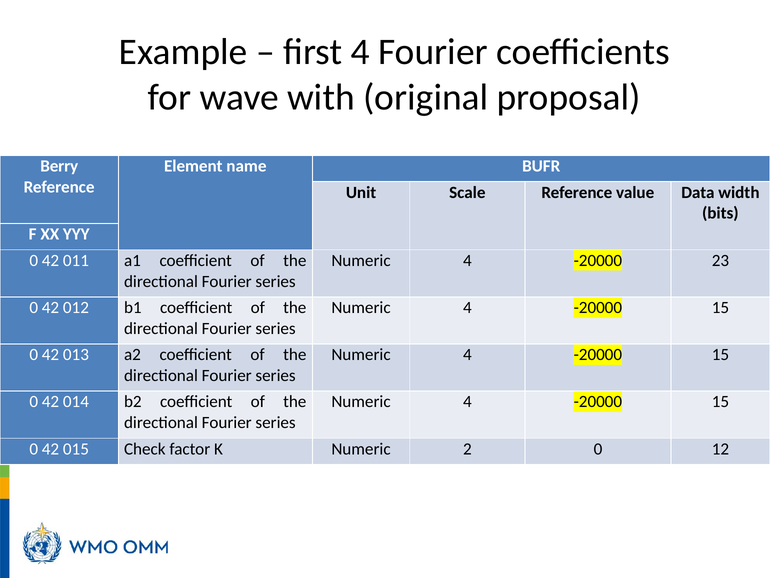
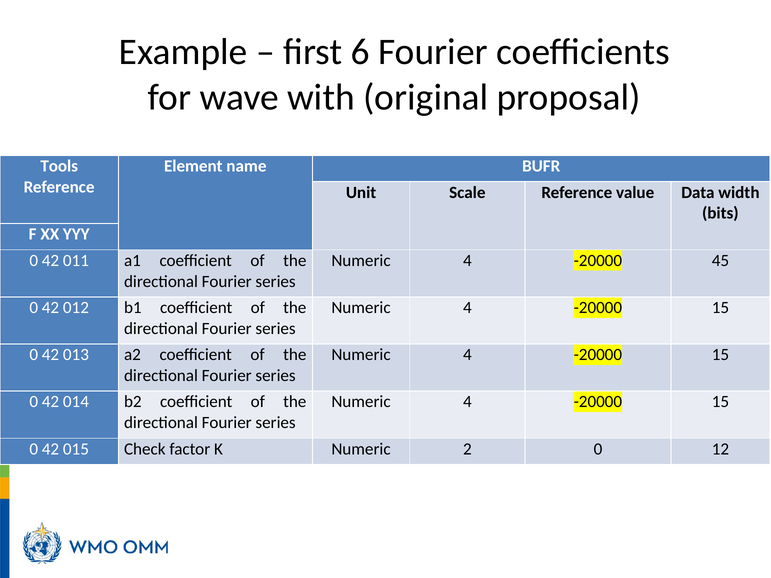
first 4: 4 -> 6
Berry: Berry -> Tools
23: 23 -> 45
